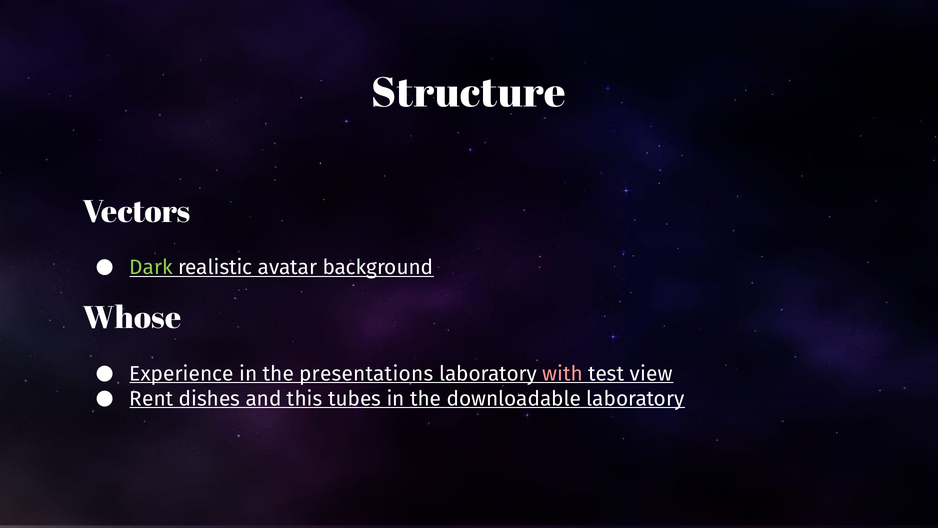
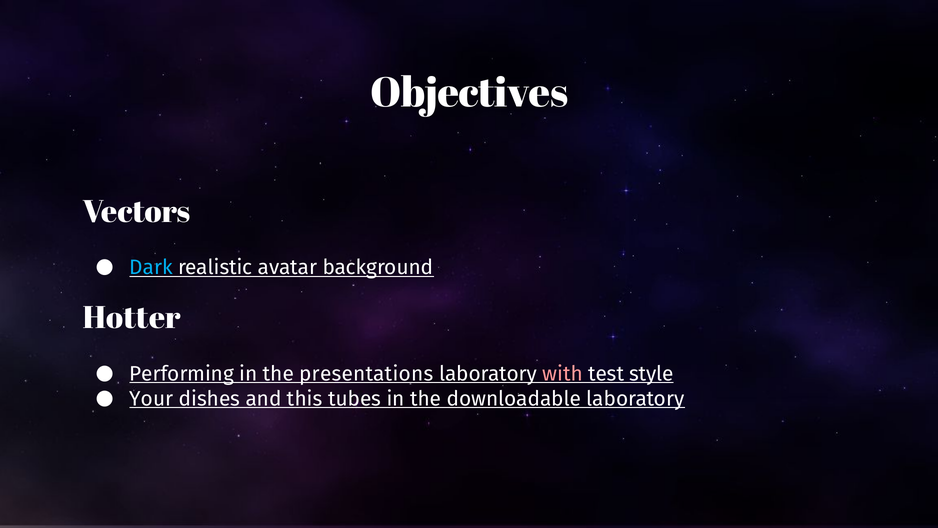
Structure: Structure -> Objectives
Dark colour: light green -> light blue
Whose: Whose -> Hotter
Experience: Experience -> Performing
view: view -> style
Rent: Rent -> Your
